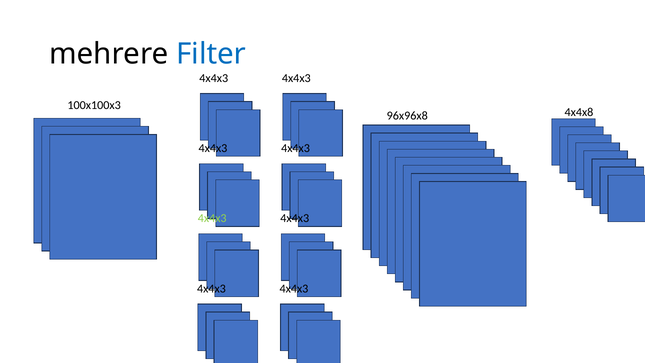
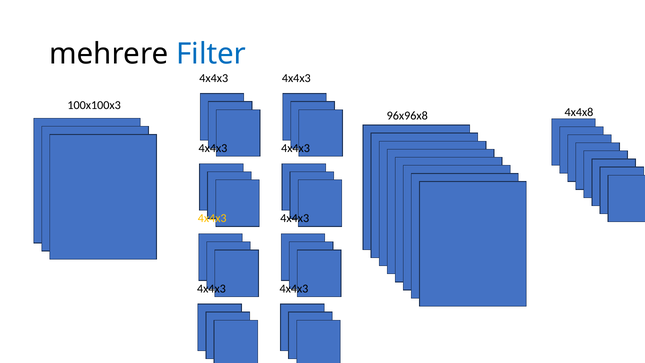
4x4x3 at (212, 218) colour: light green -> yellow
